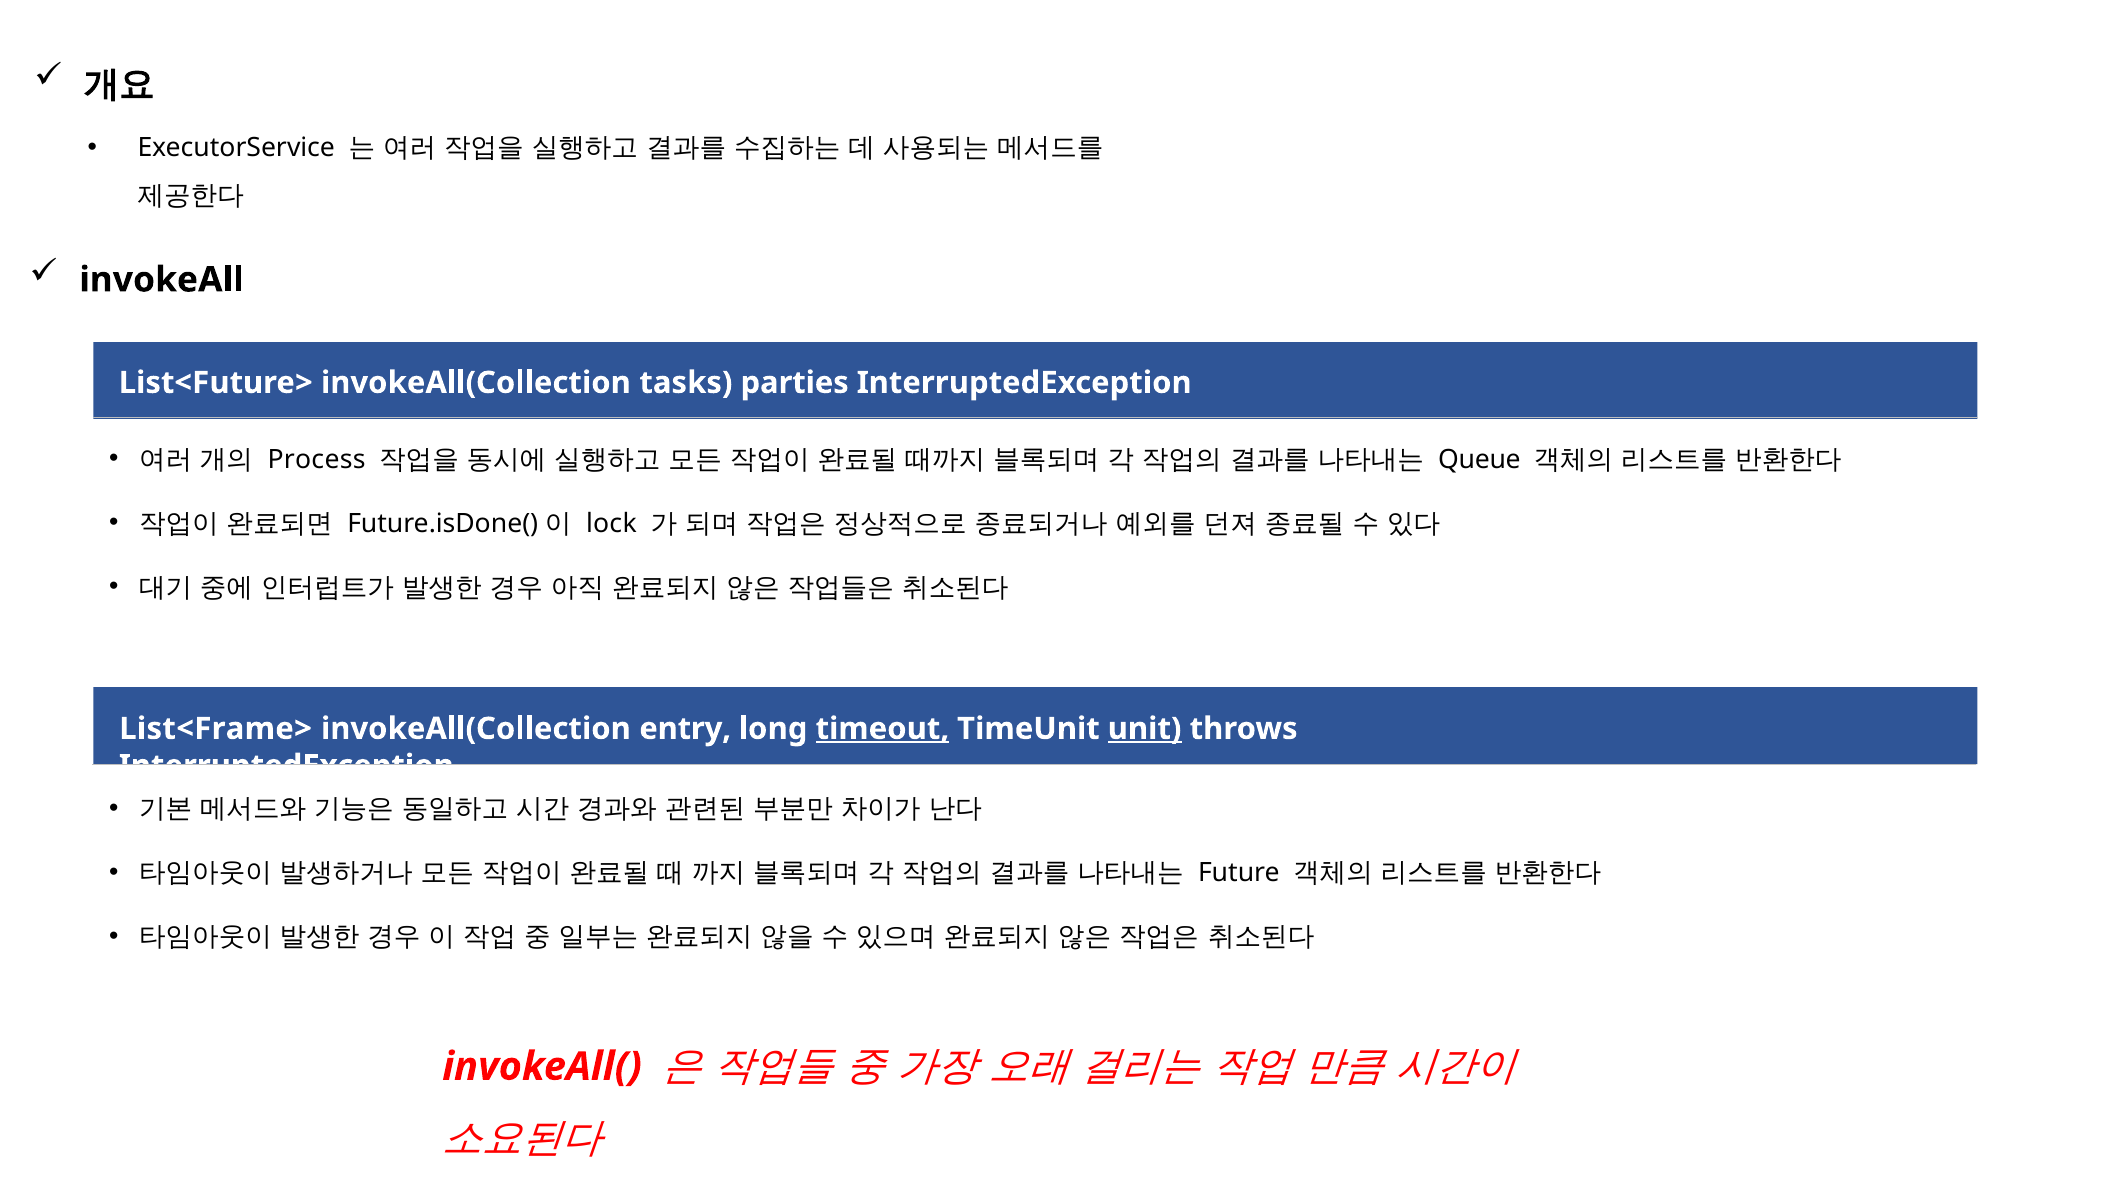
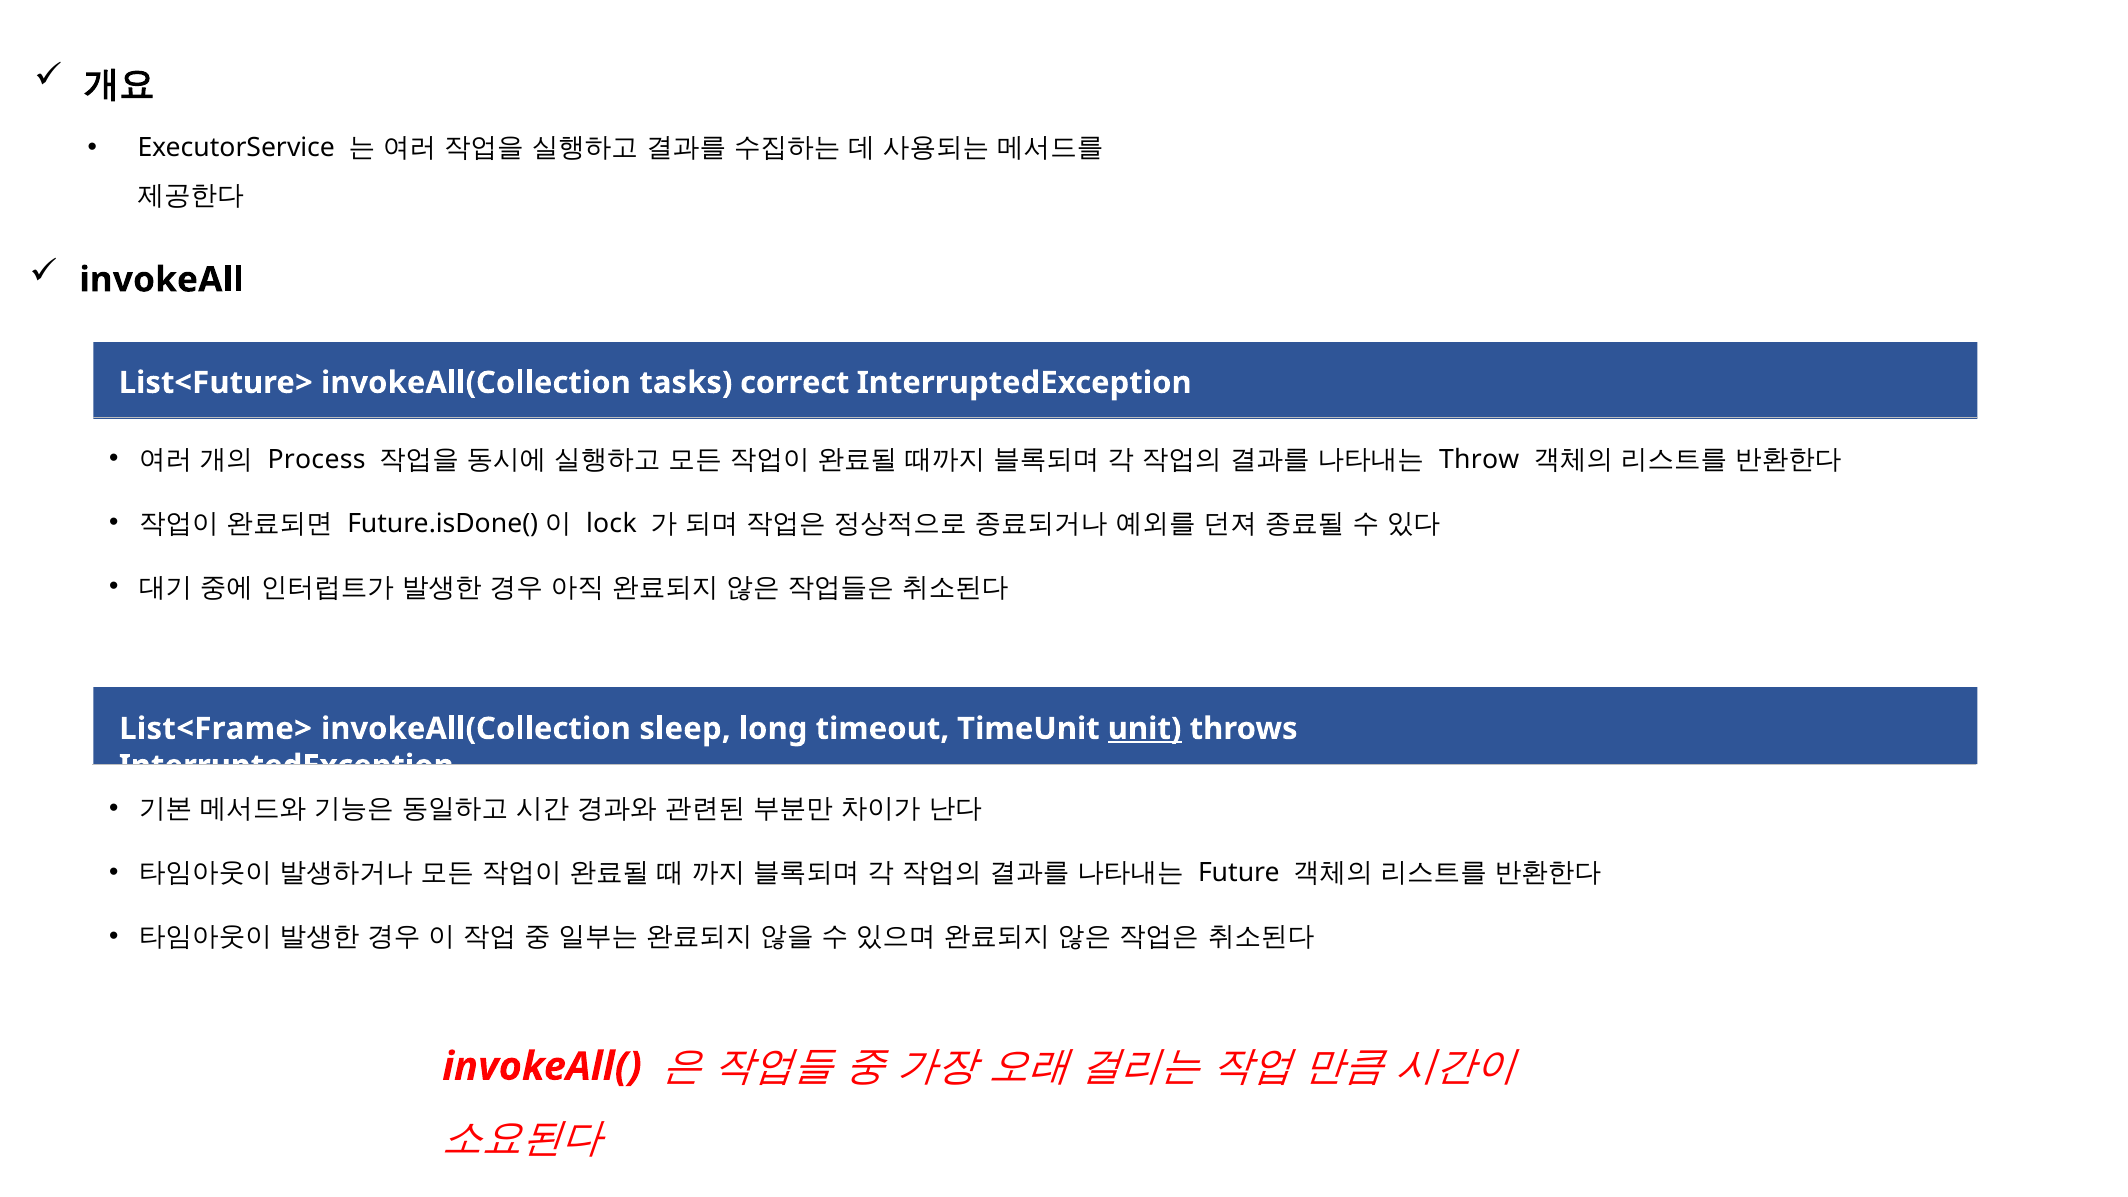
parties: parties -> correct
Queue: Queue -> Throw
entry: entry -> sleep
timeout underline: present -> none
